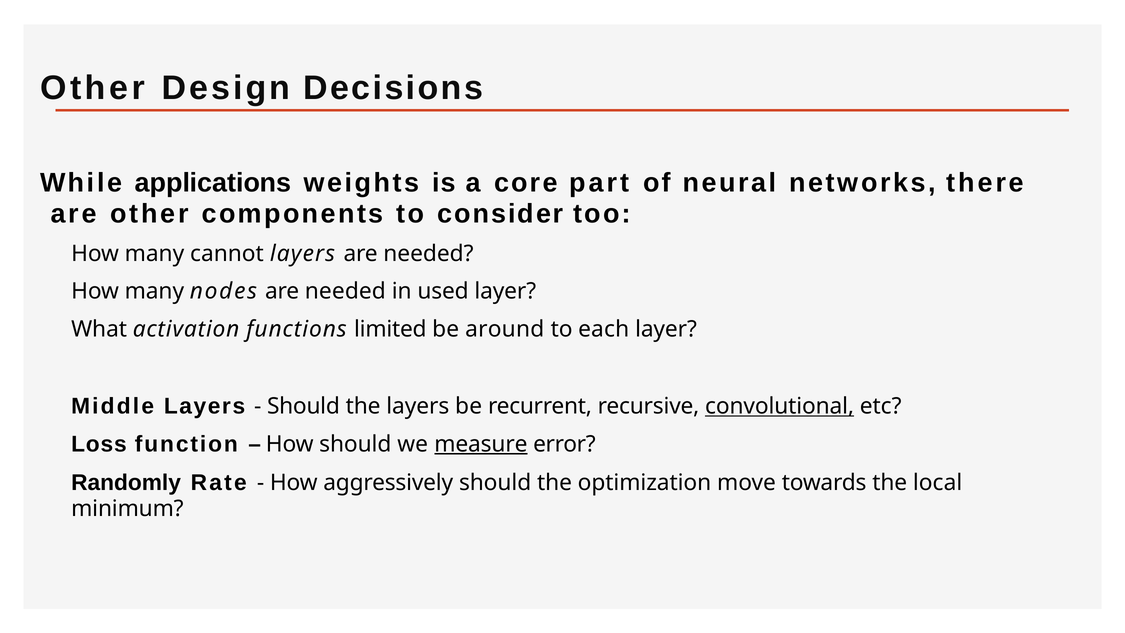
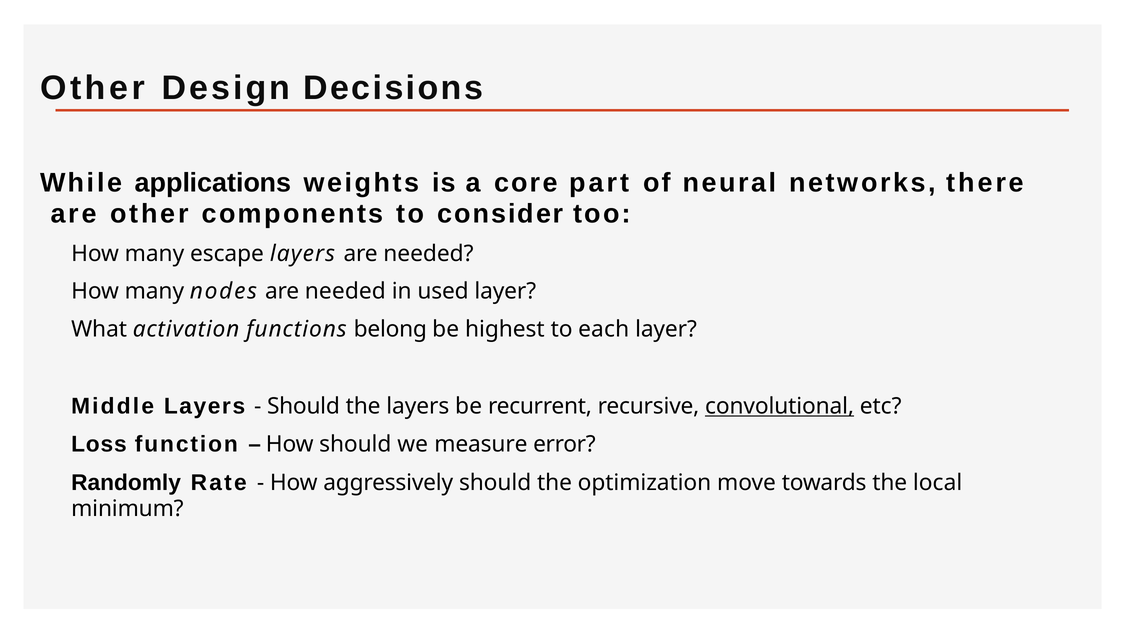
cannot: cannot -> escape
limited: limited -> belong
around: around -> highest
measure underline: present -> none
